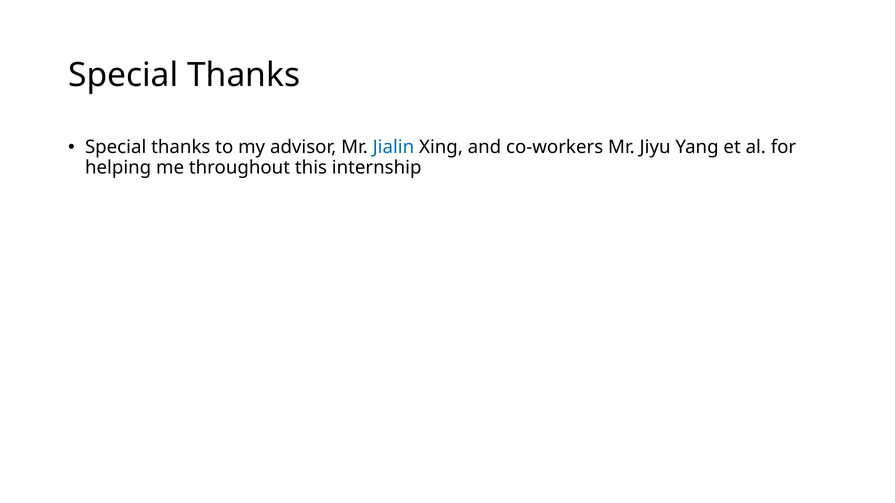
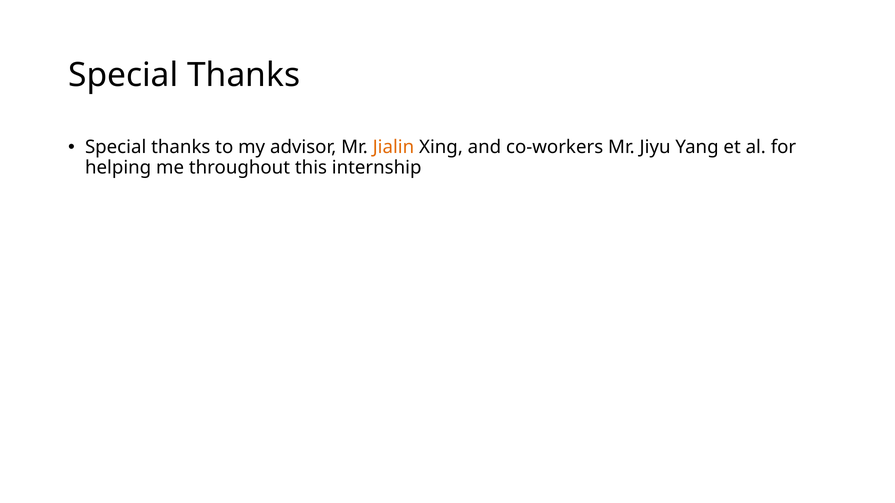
Jialin colour: blue -> orange
